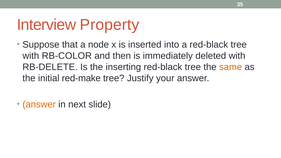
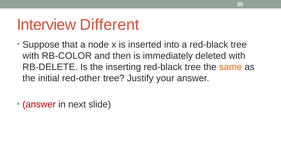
Property: Property -> Different
red-make: red-make -> red-other
answer at (39, 105) colour: orange -> red
